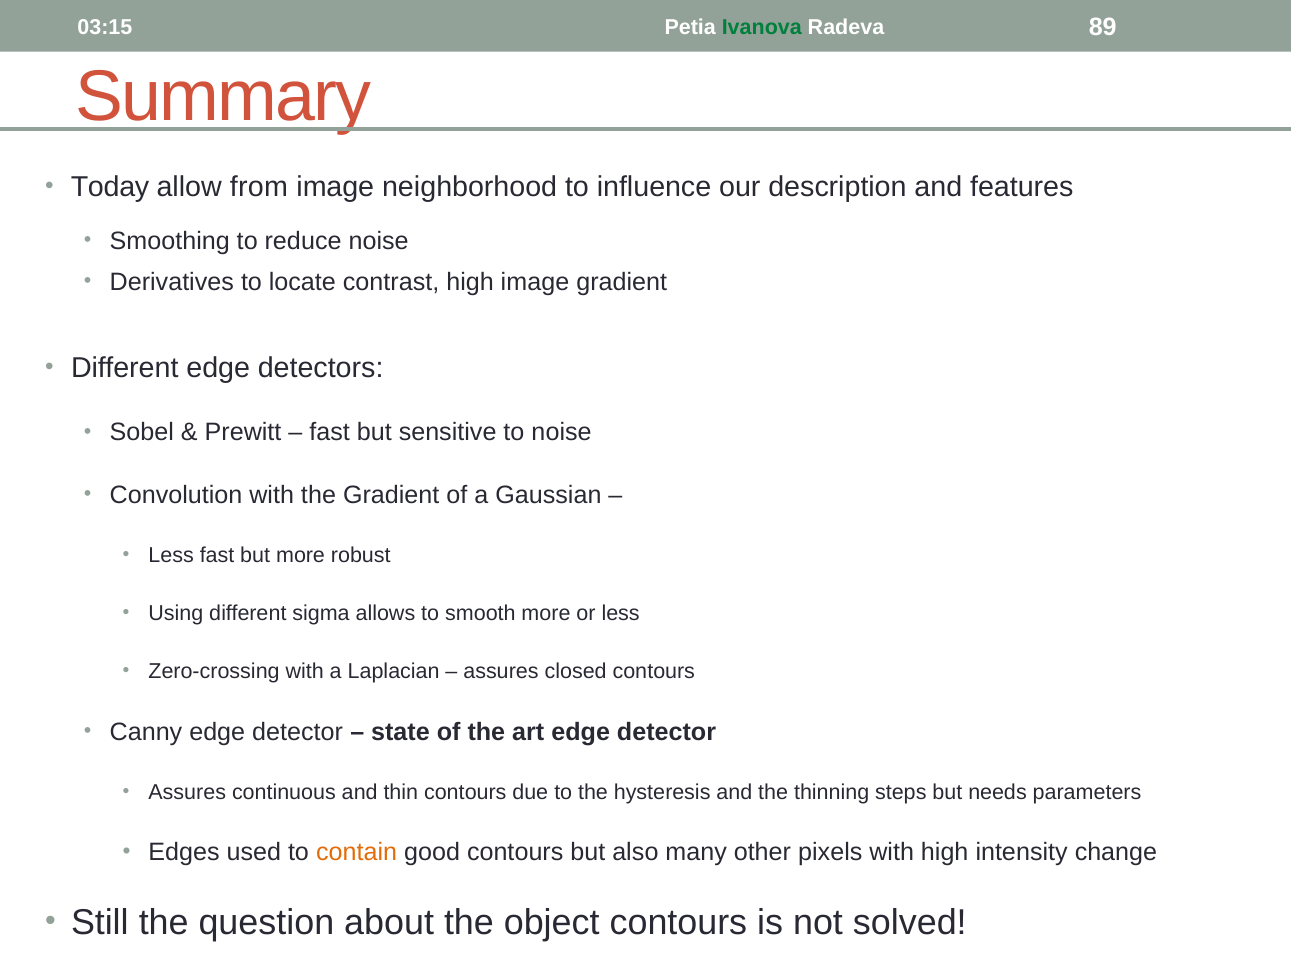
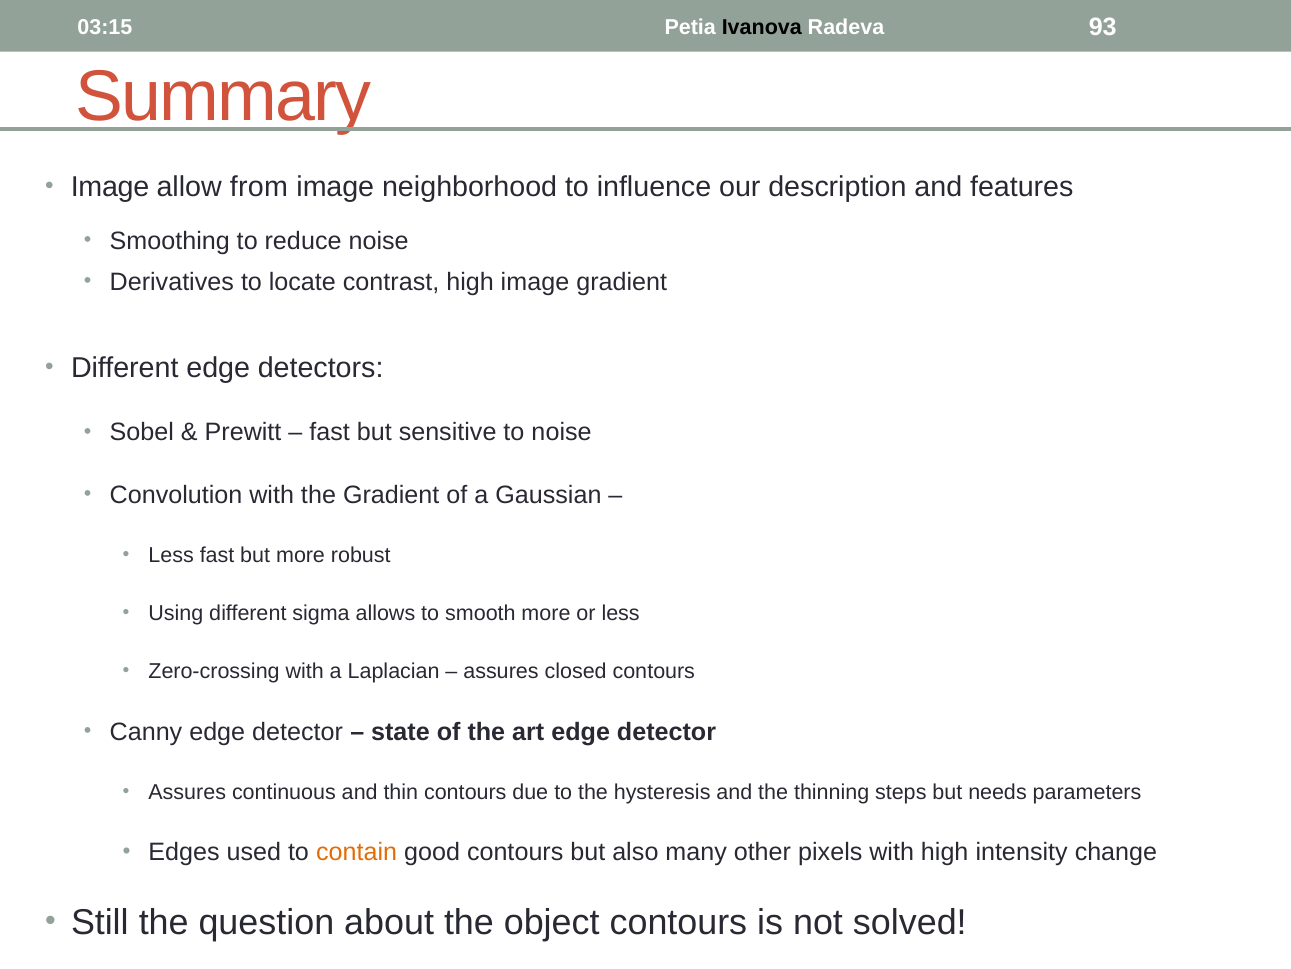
Ivanova colour: green -> black
89: 89 -> 93
Today at (110, 187): Today -> Image
